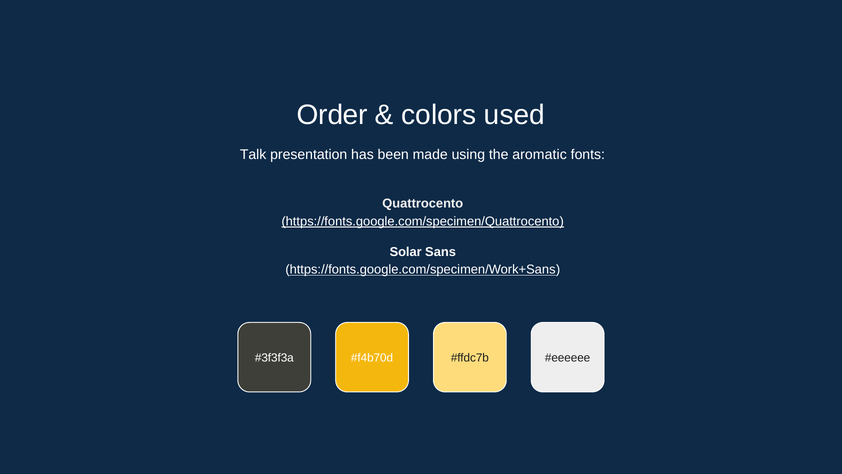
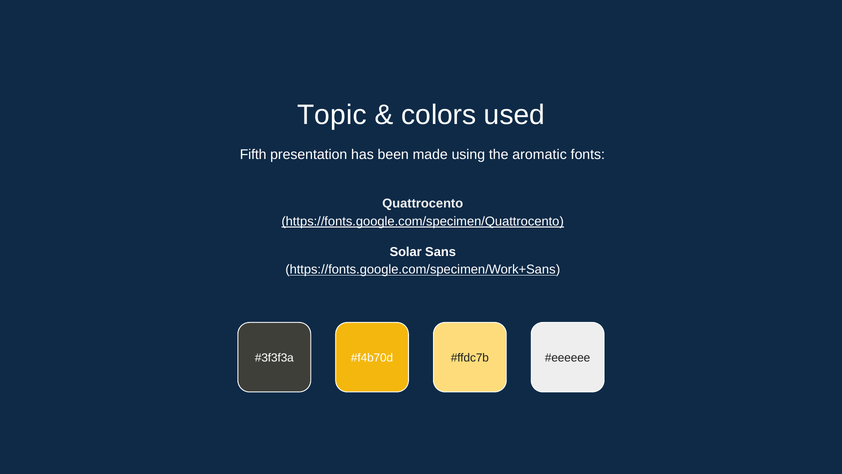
Order: Order -> Topic
Talk: Talk -> Fifth
